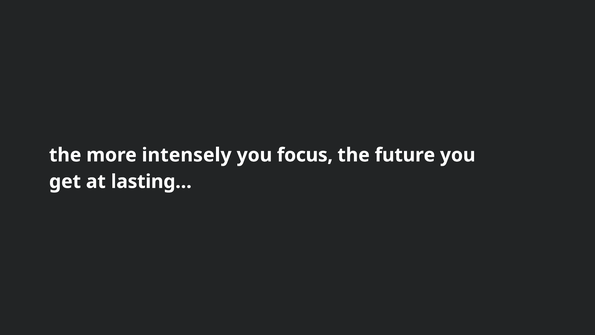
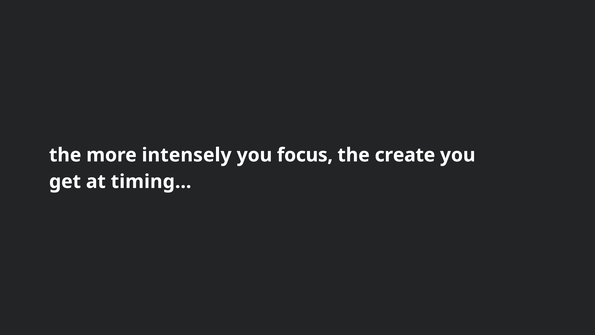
future: future -> create
lasting…: lasting… -> timing…
